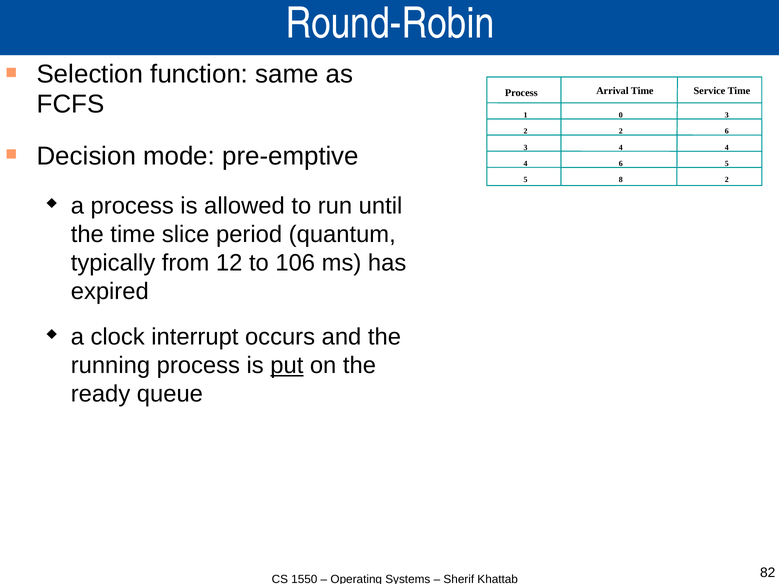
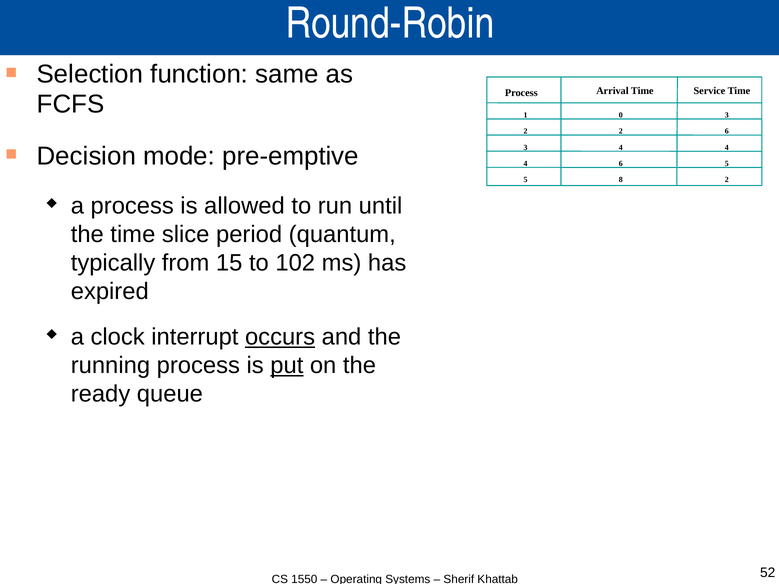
12: 12 -> 15
106: 106 -> 102
occurs underline: none -> present
82: 82 -> 52
